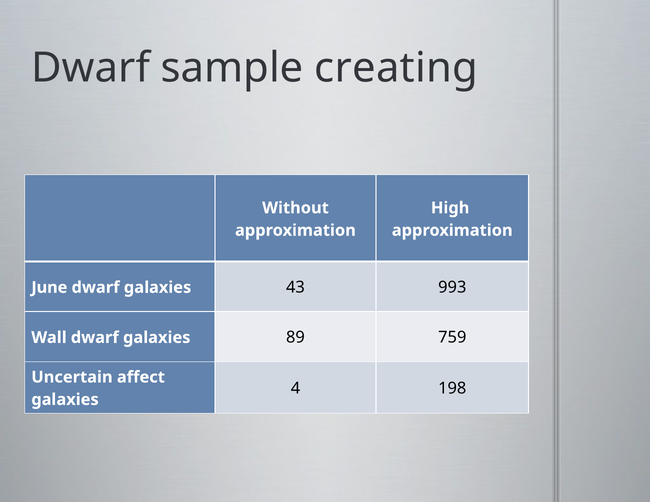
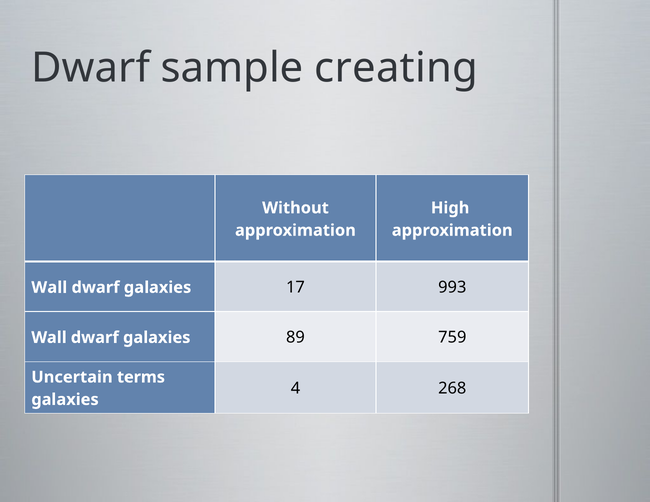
June at (49, 288): June -> Wall
43: 43 -> 17
affect: affect -> terms
198: 198 -> 268
